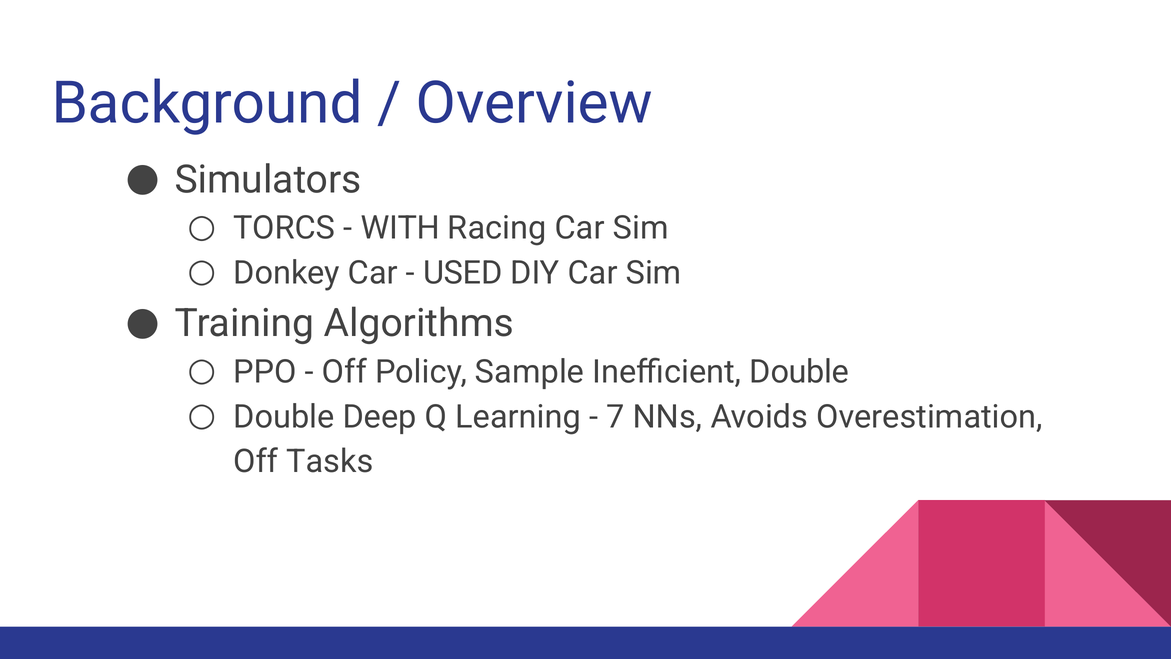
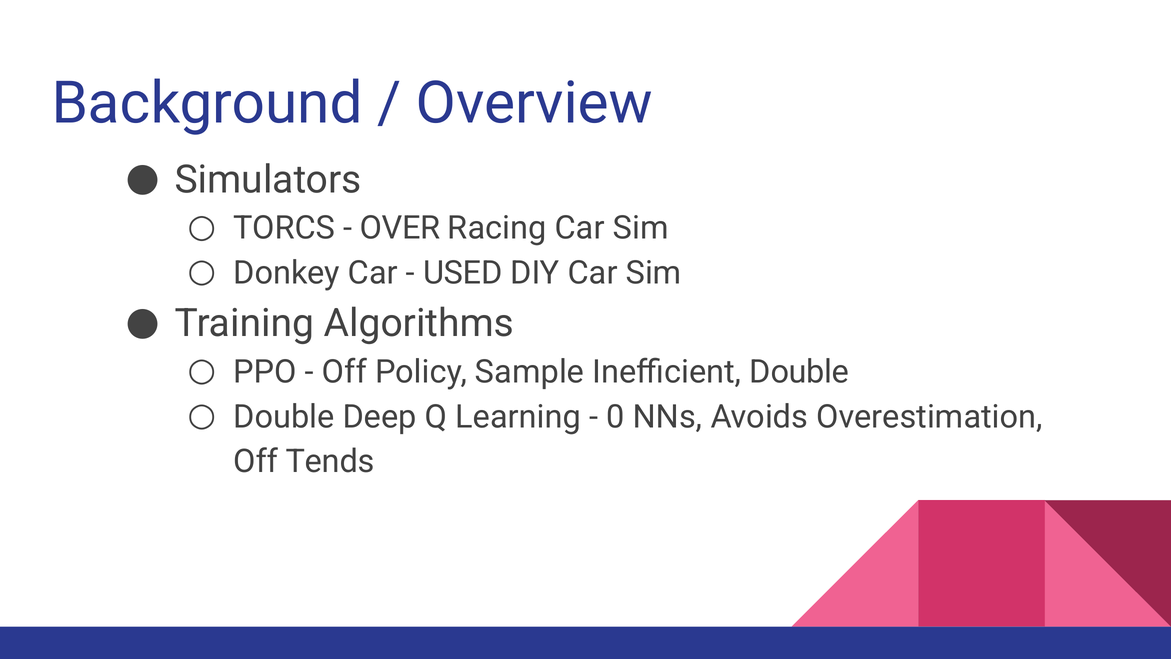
WITH: WITH -> OVER
7: 7 -> 0
Tasks: Tasks -> Tends
